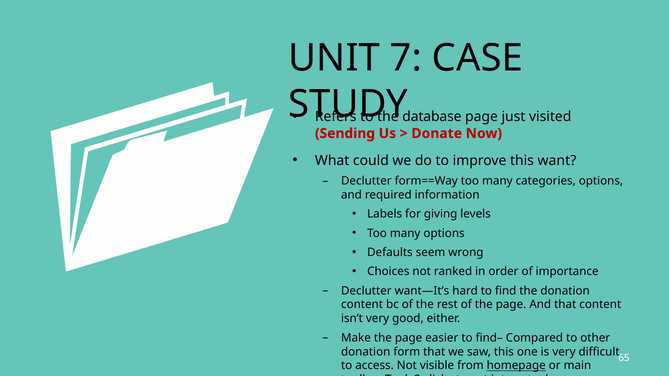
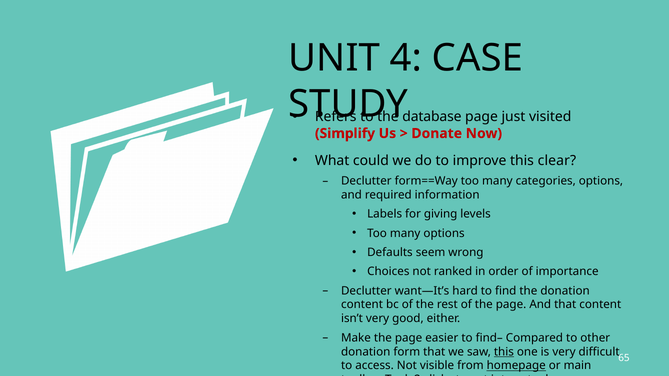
7: 7 -> 4
Sending: Sending -> Simplify
want: want -> clear
this at (504, 352) underline: none -> present
